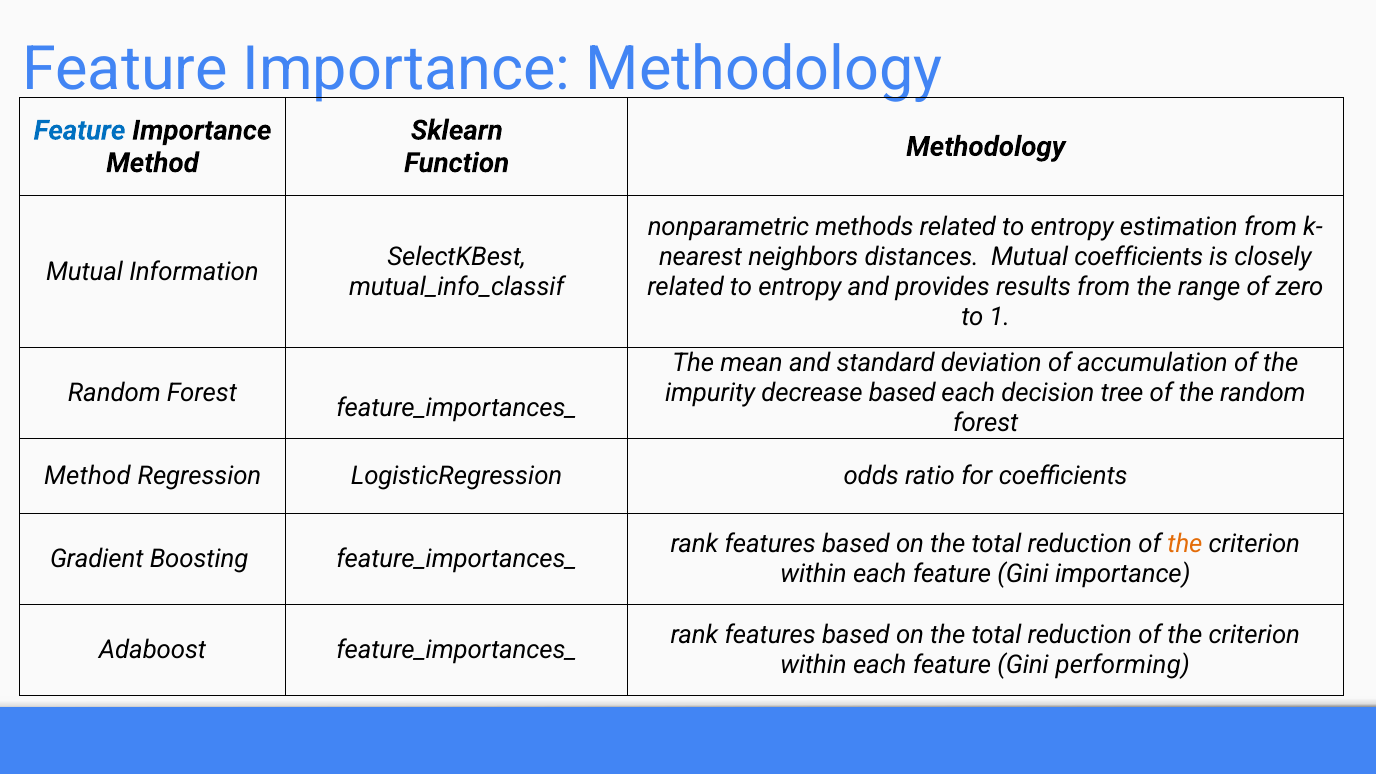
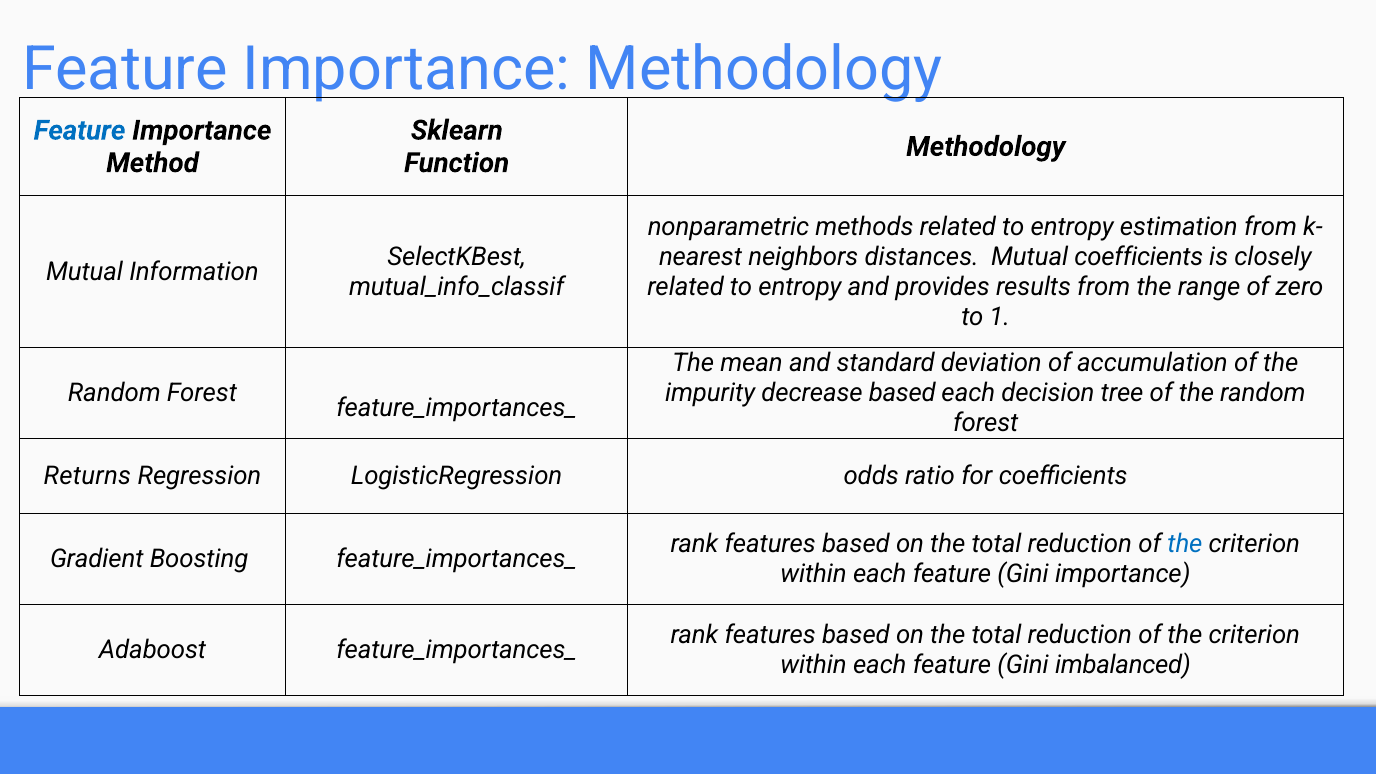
Method at (87, 476): Method -> Returns
the at (1185, 544) colour: orange -> blue
performing: performing -> imbalanced
